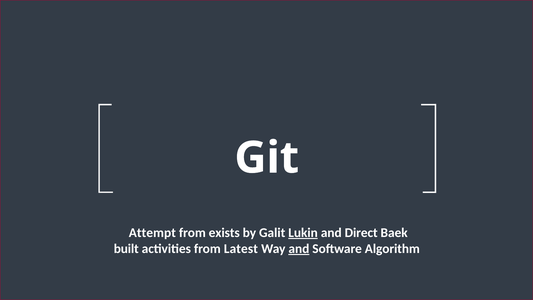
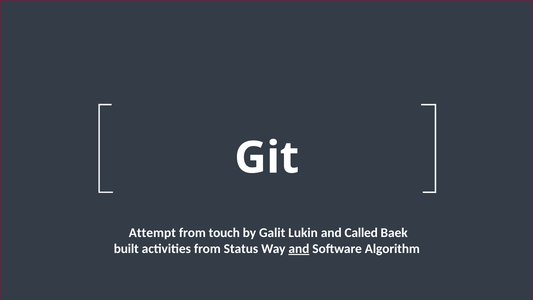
exists: exists -> touch
Lukin underline: present -> none
Direct: Direct -> Called
Latest: Latest -> Status
